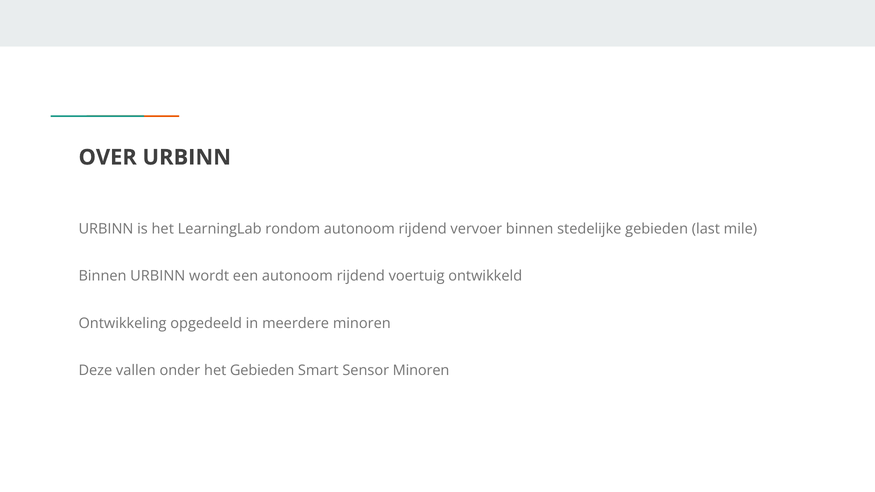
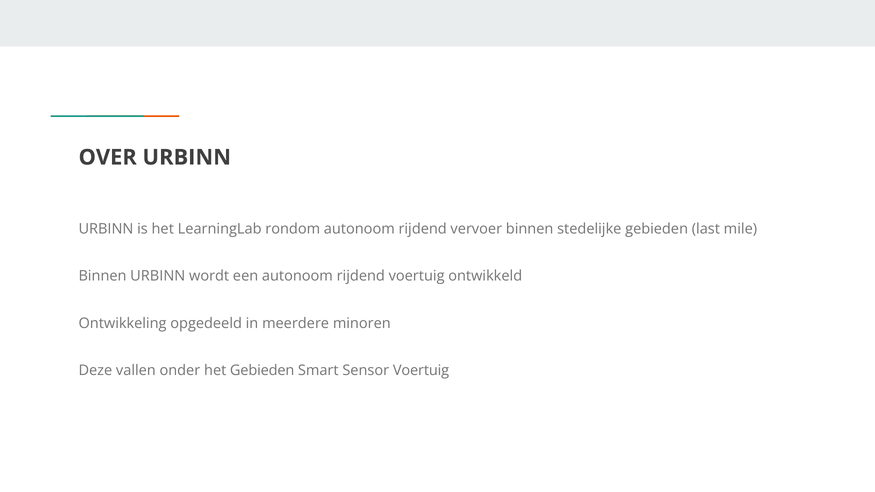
Sensor Minoren: Minoren -> Voertuig
